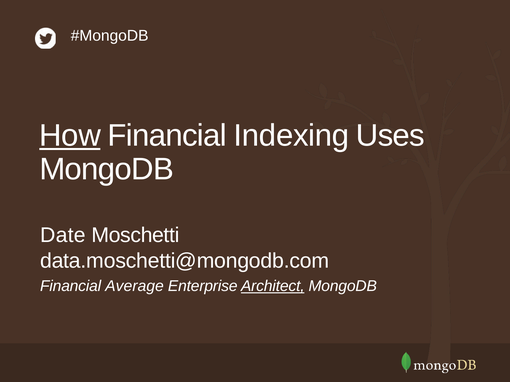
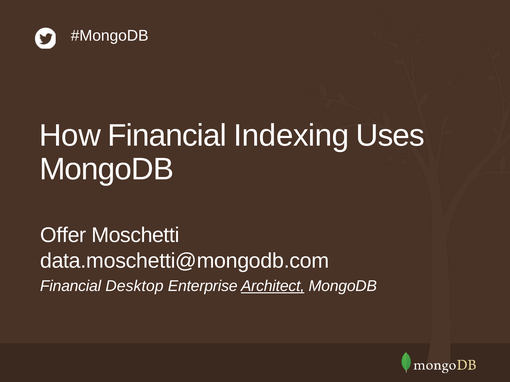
How underline: present -> none
Date: Date -> Offer
Average: Average -> Desktop
